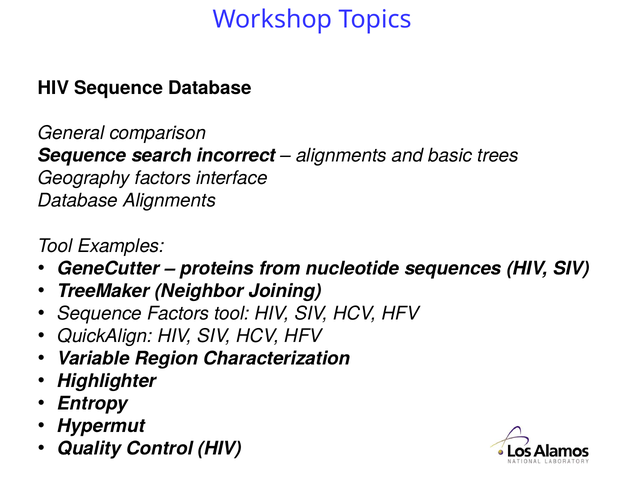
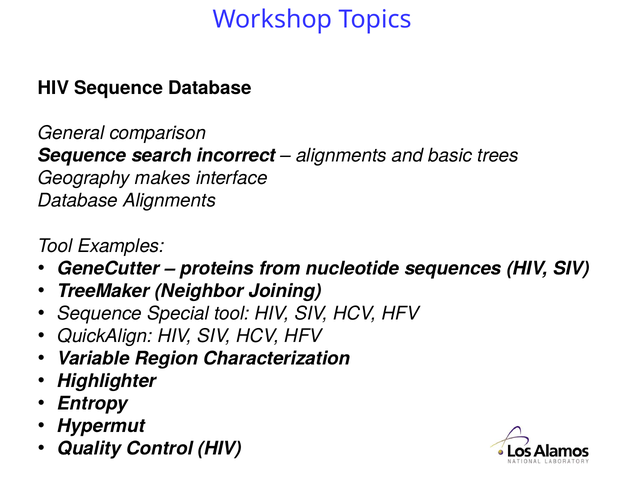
Geography factors: factors -> makes
Sequence Factors: Factors -> Special
